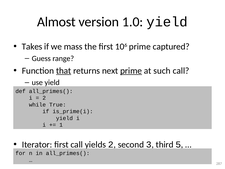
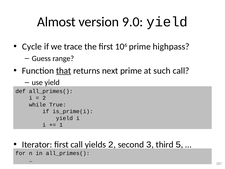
1.0: 1.0 -> 9.0
Takes: Takes -> Cycle
mass: mass -> trace
captured: captured -> highpass
prime at (131, 71) underline: present -> none
